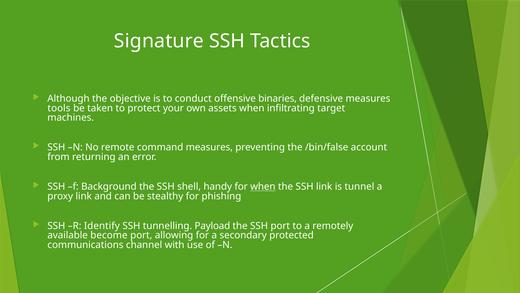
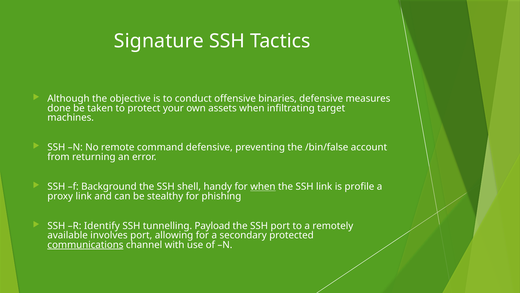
tools: tools -> done
command measures: measures -> defensive
tunnel: tunnel -> profile
become: become -> involves
communications underline: none -> present
